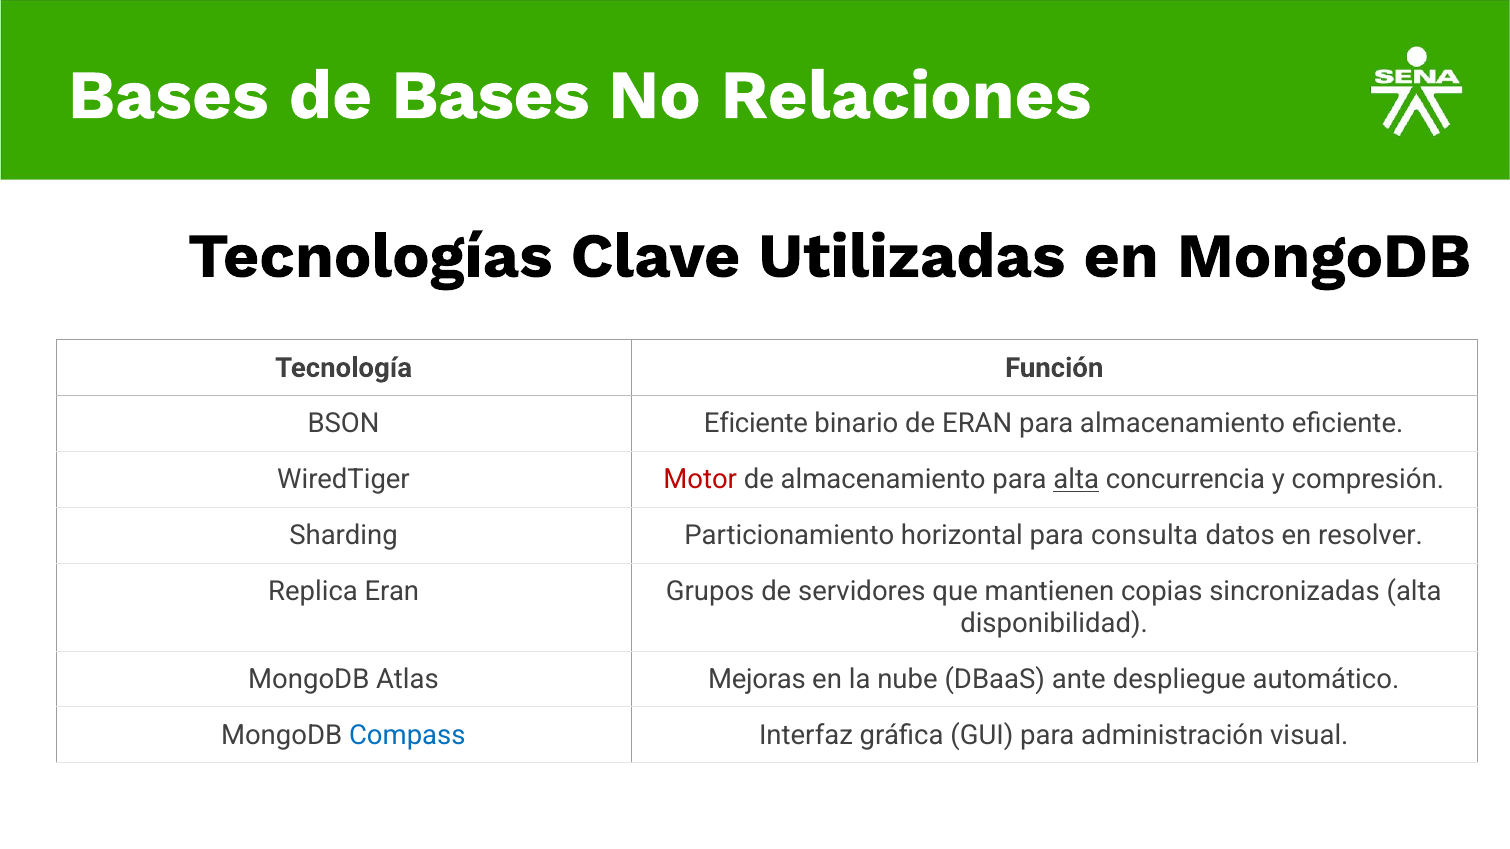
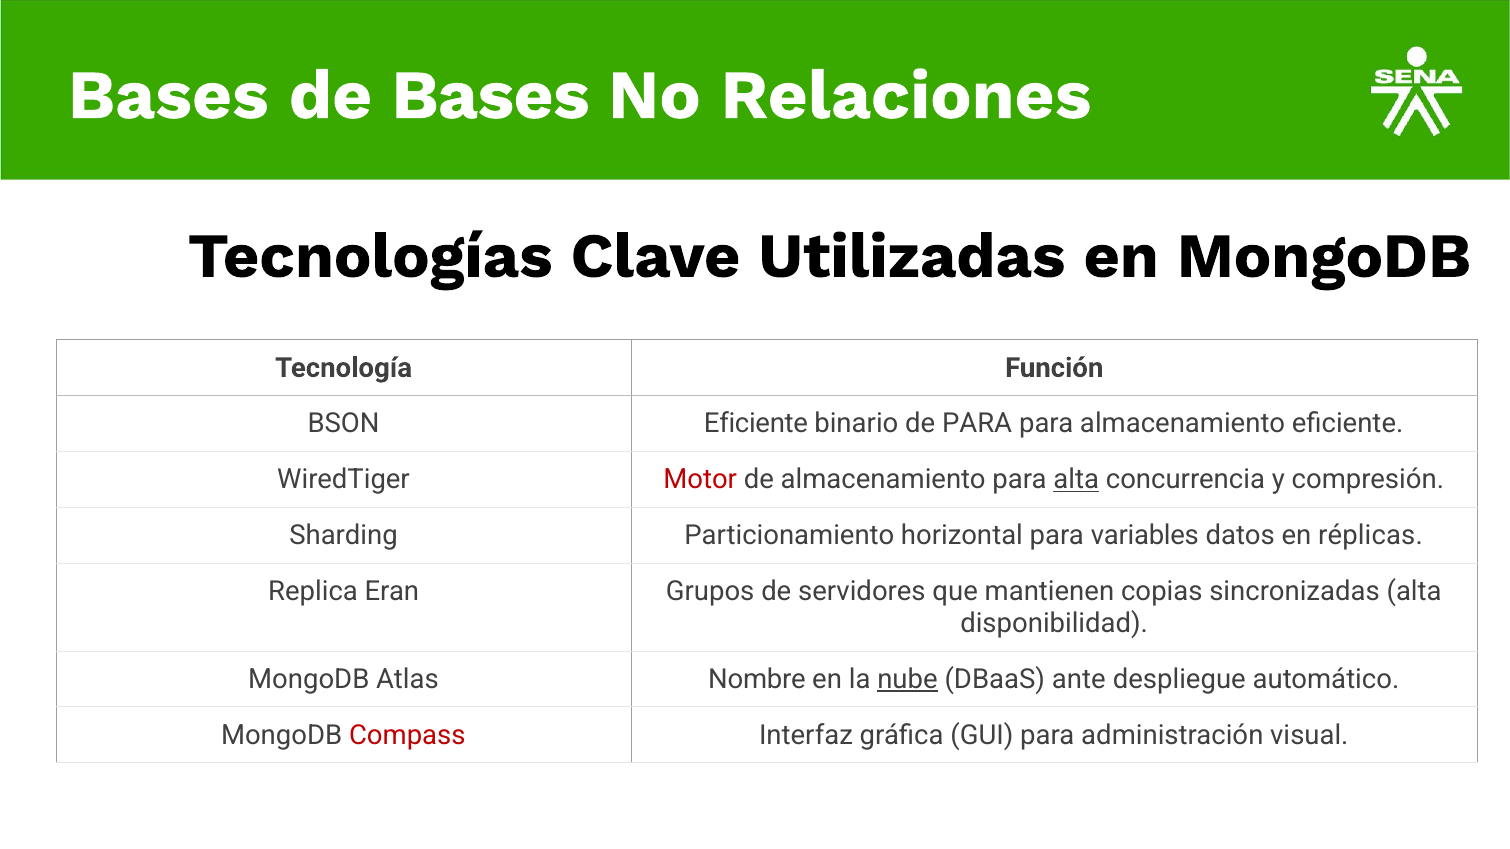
de ERAN: ERAN -> PARA
consulta: consulta -> variables
resolver: resolver -> réplicas
Mejoras: Mejoras -> Nombre
nube underline: none -> present
Compass colour: blue -> red
